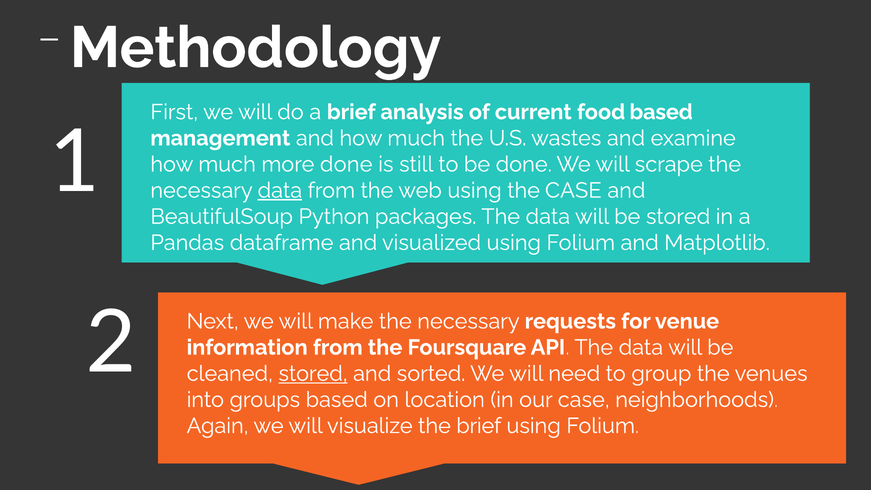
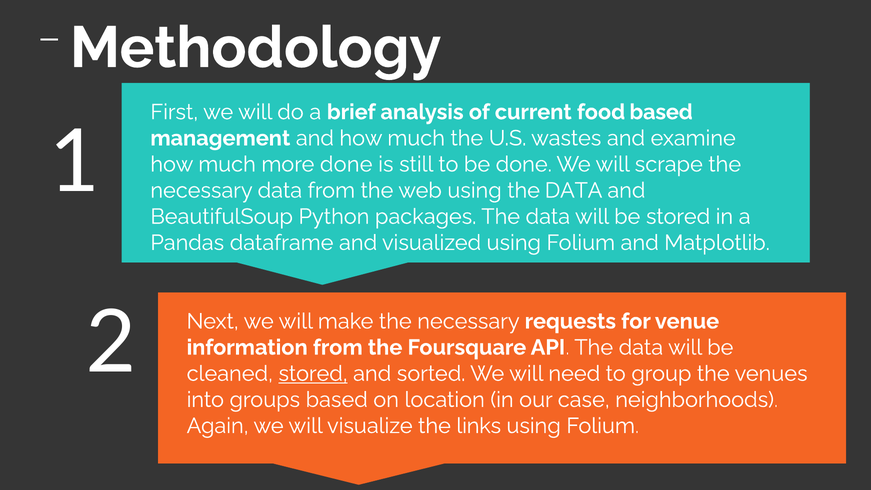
data at (280, 190) underline: present -> none
using the CASE: CASE -> DATA
the brief: brief -> links
